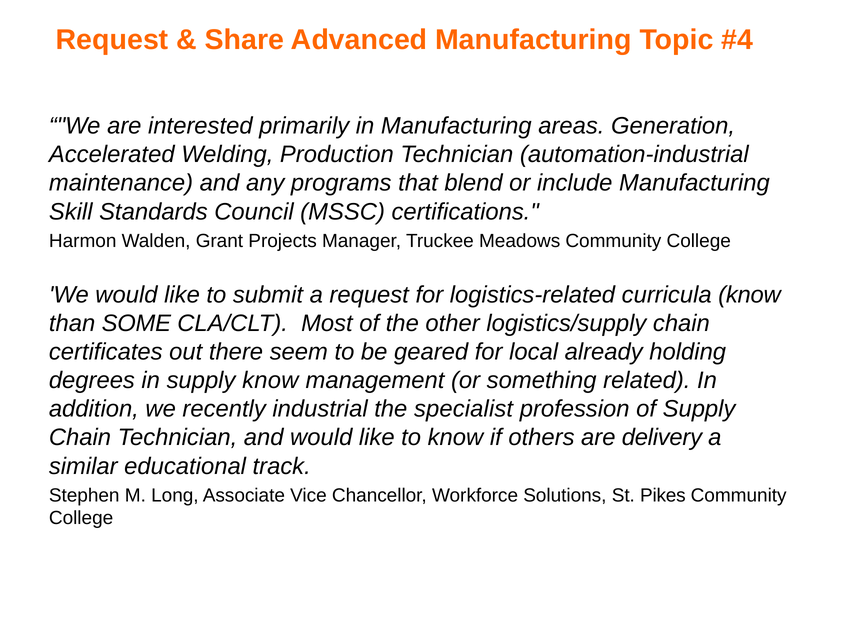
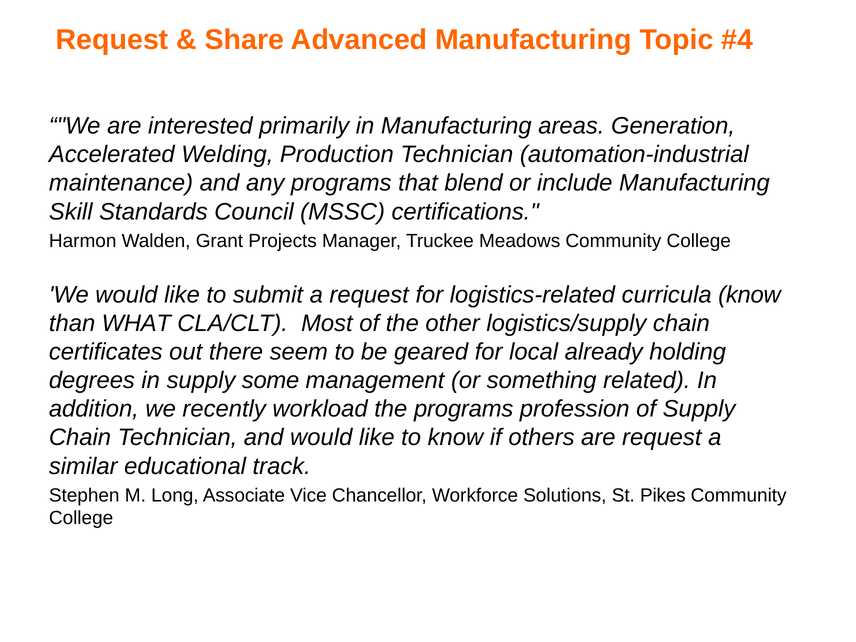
SOME: SOME -> WHAT
supply know: know -> some
industrial: industrial -> workload
the specialist: specialist -> programs
are delivery: delivery -> request
